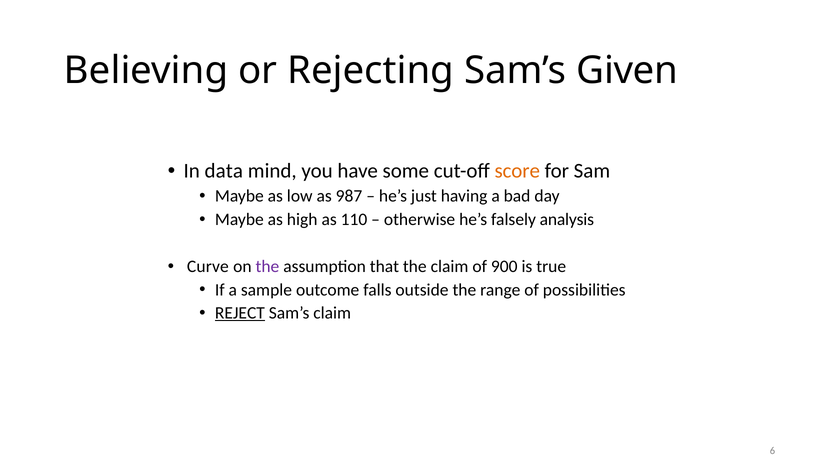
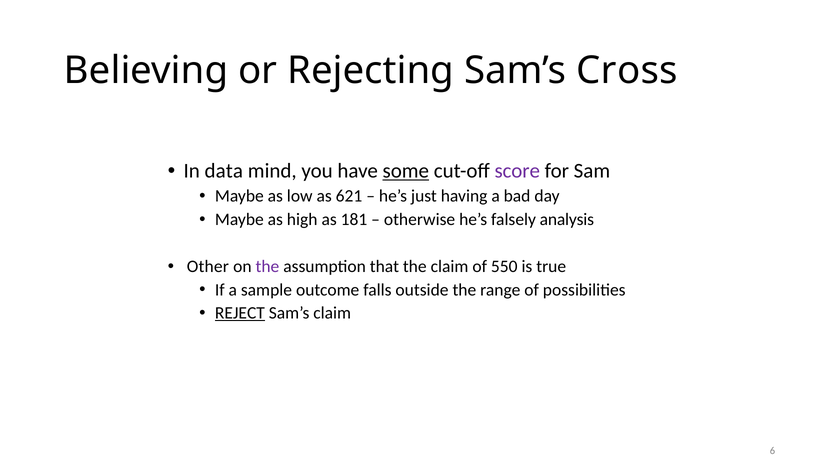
Given: Given -> Cross
some underline: none -> present
score colour: orange -> purple
987: 987 -> 621
110: 110 -> 181
Curve: Curve -> Other
900: 900 -> 550
